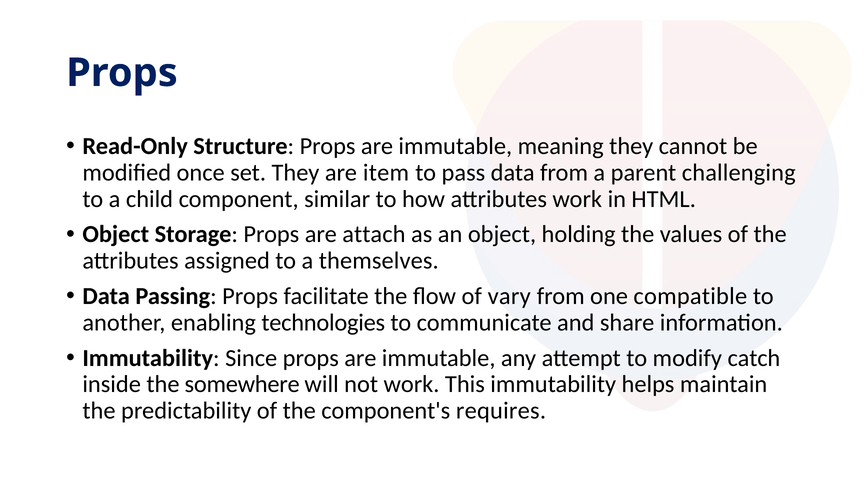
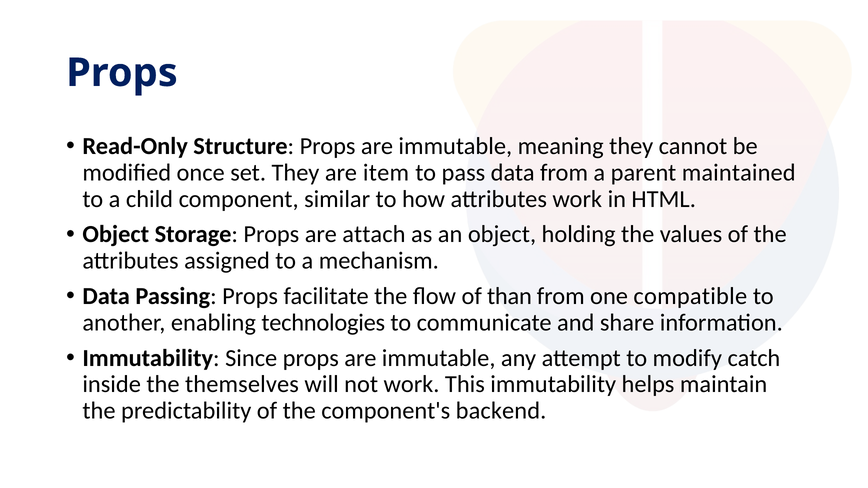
challenging: challenging -> maintained
themselves: themselves -> mechanism
vary: vary -> than
somewhere: somewhere -> themselves
requires: requires -> backend
